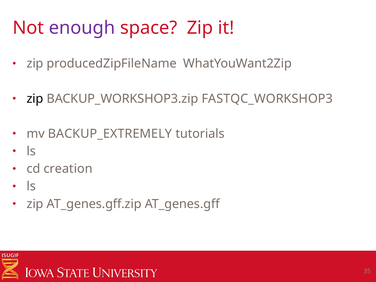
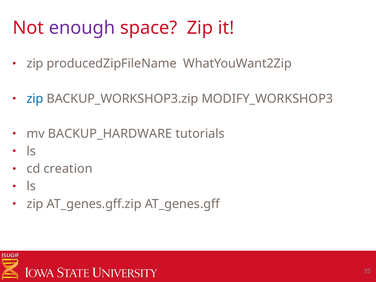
zip at (35, 99) colour: black -> blue
FASTQC_WORKSHOP3: FASTQC_WORKSHOP3 -> MODIFY_WORKSHOP3
BACKUP_EXTREMELY: BACKUP_EXTREMELY -> BACKUP_HARDWARE
